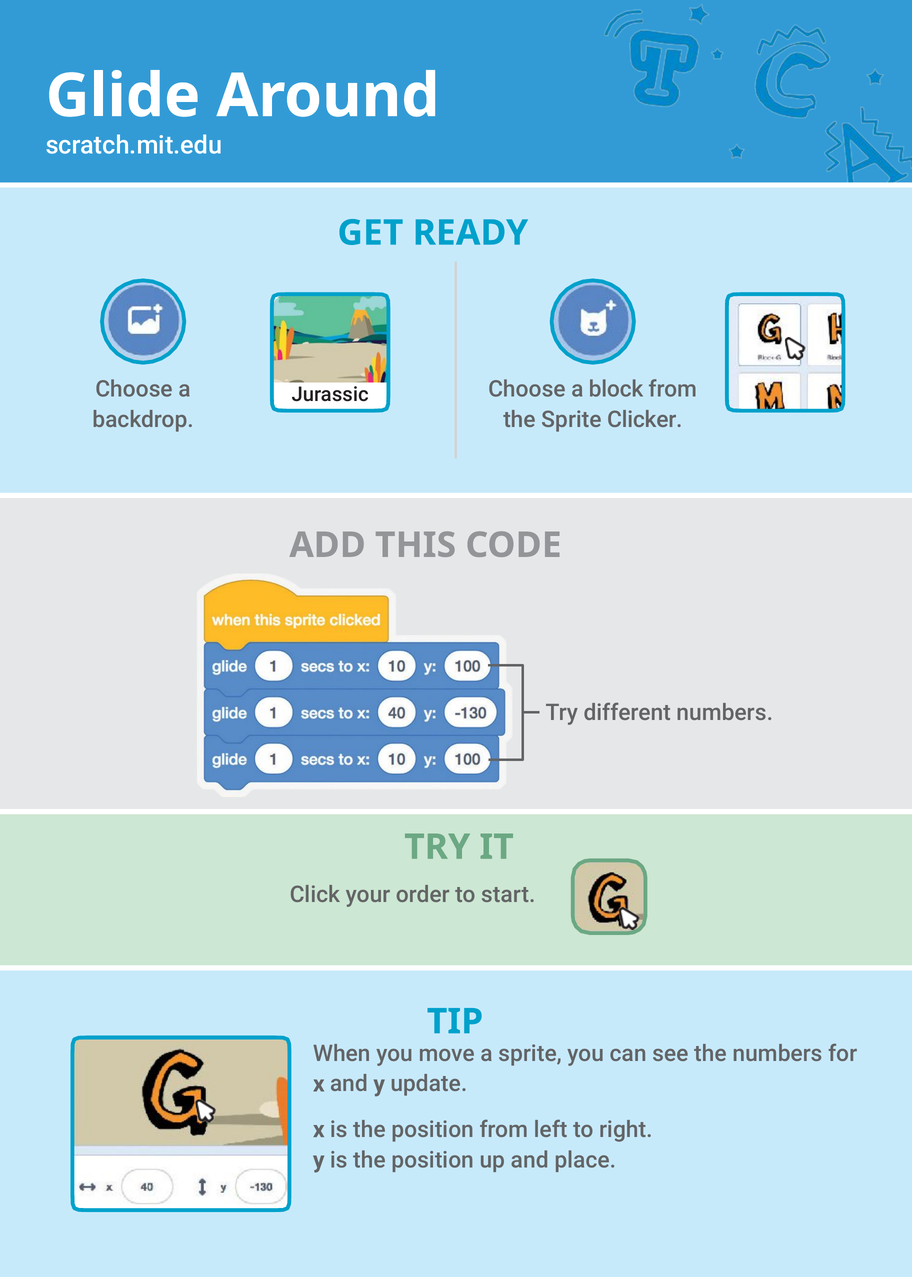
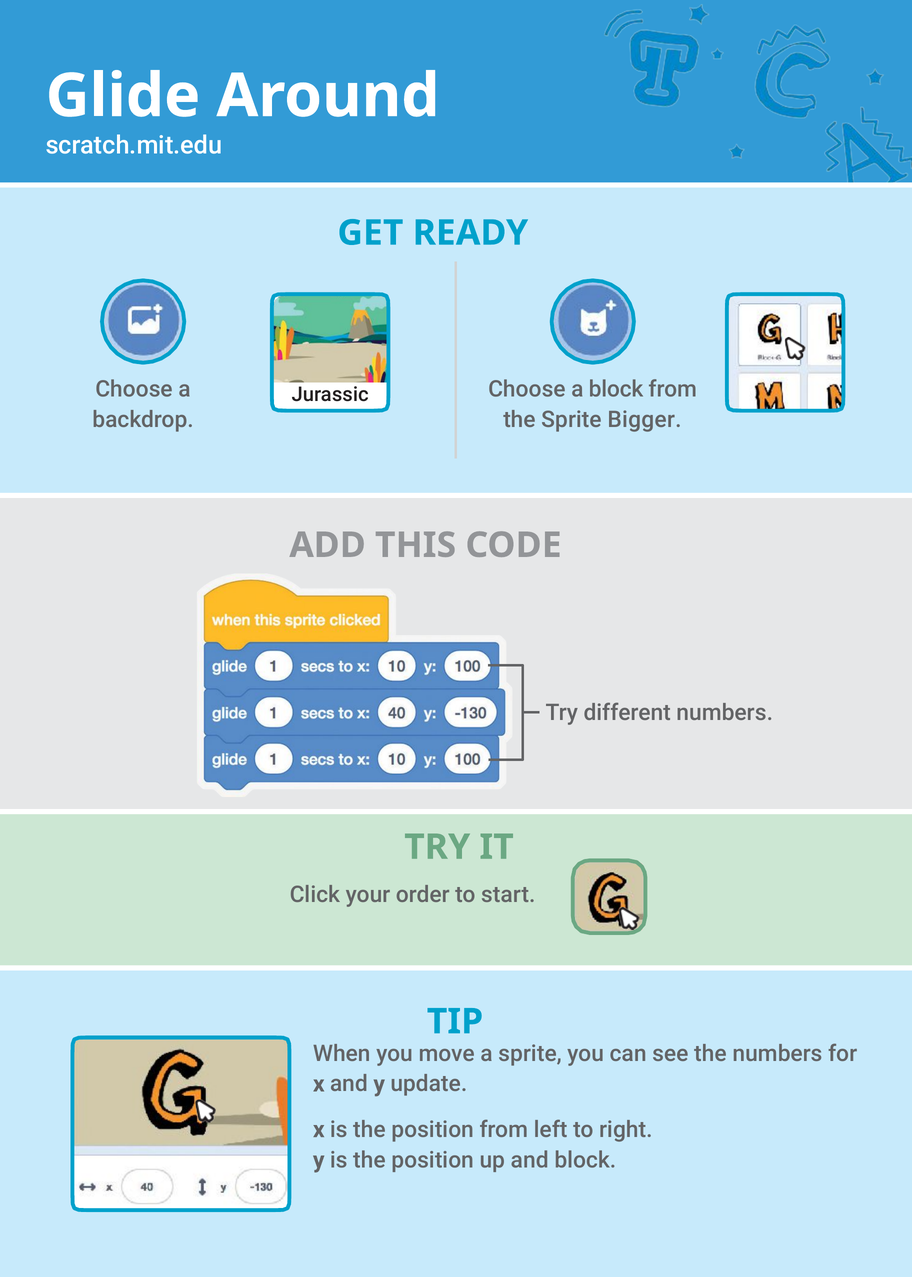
Clicker: Clicker -> Bigger
and place: place -> block
